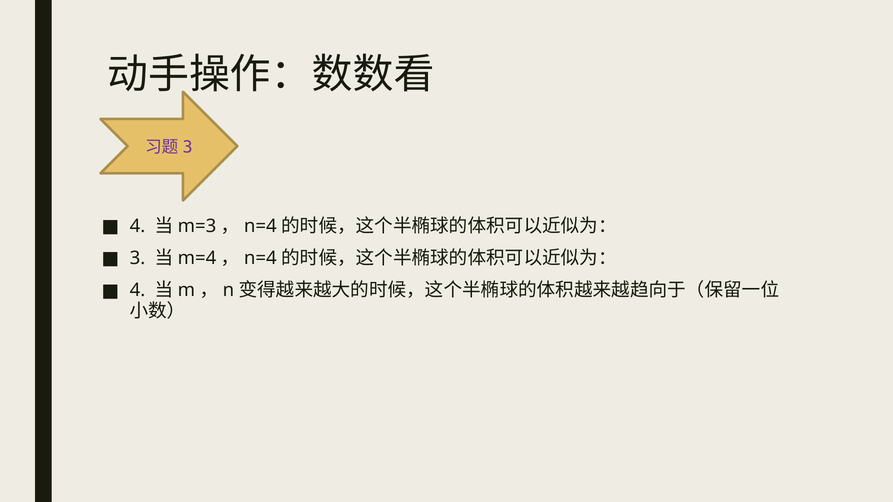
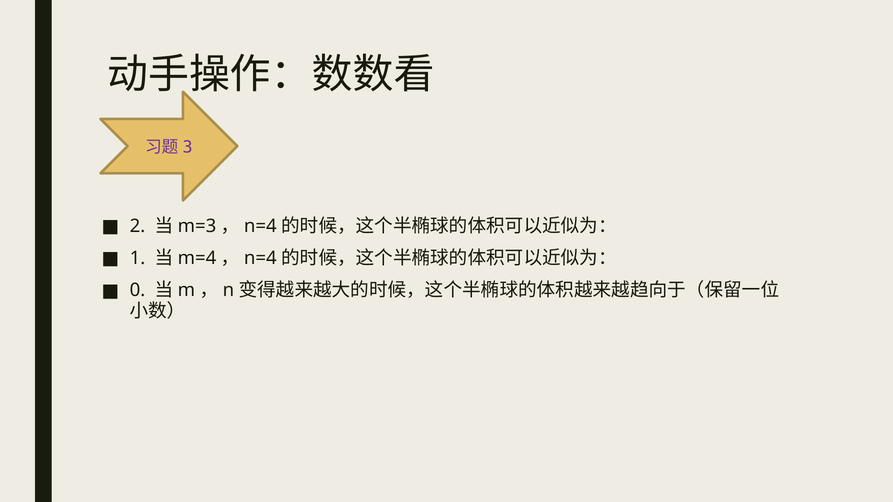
4 at (138, 226): 4 -> 2
3: 3 -> 1
4 at (138, 290): 4 -> 0
